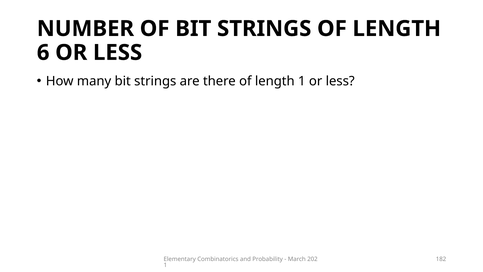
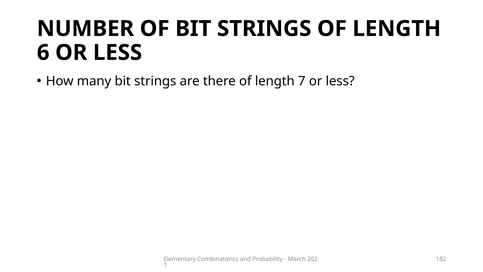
length 1: 1 -> 7
